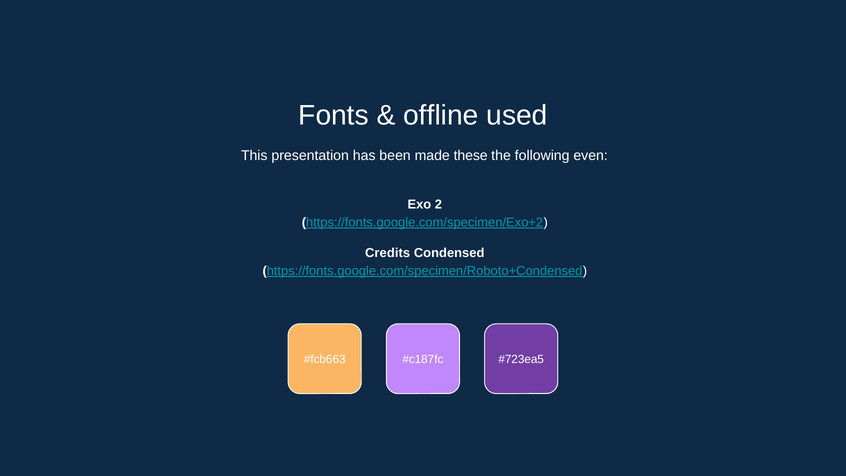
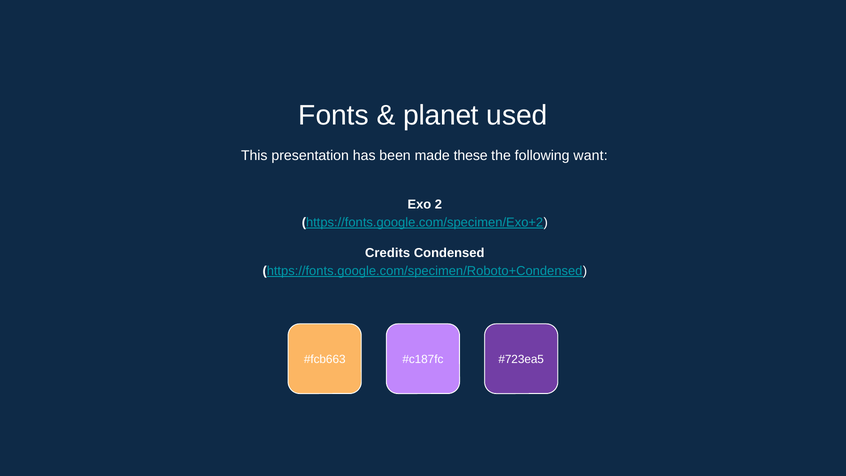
offline: offline -> planet
even: even -> want
